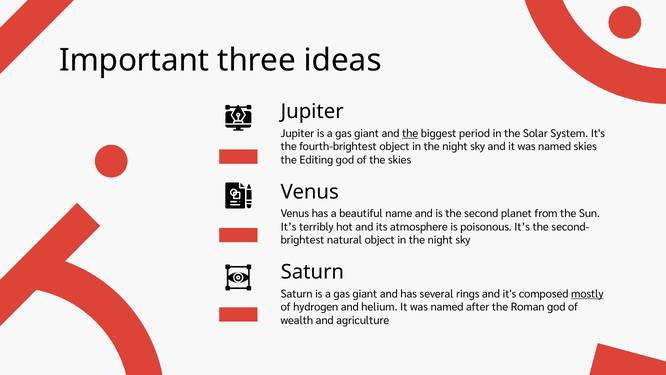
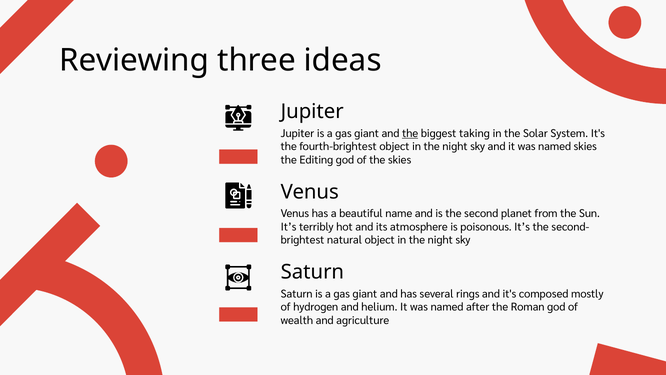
Important: Important -> Reviewing
period: period -> taking
mostly underline: present -> none
